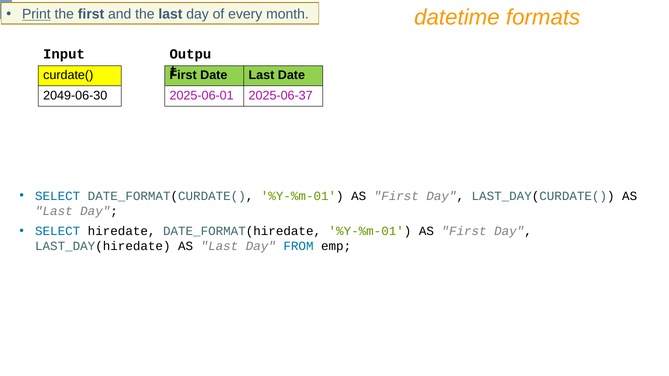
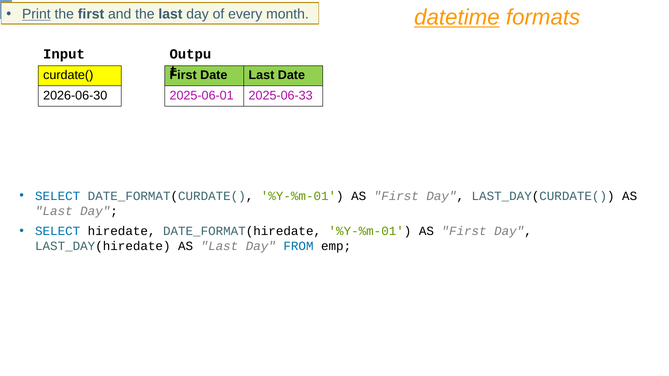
datetime underline: none -> present
2049-06-30: 2049-06-30 -> 2026-06-30
2025-06-37: 2025-06-37 -> 2025-06-33
